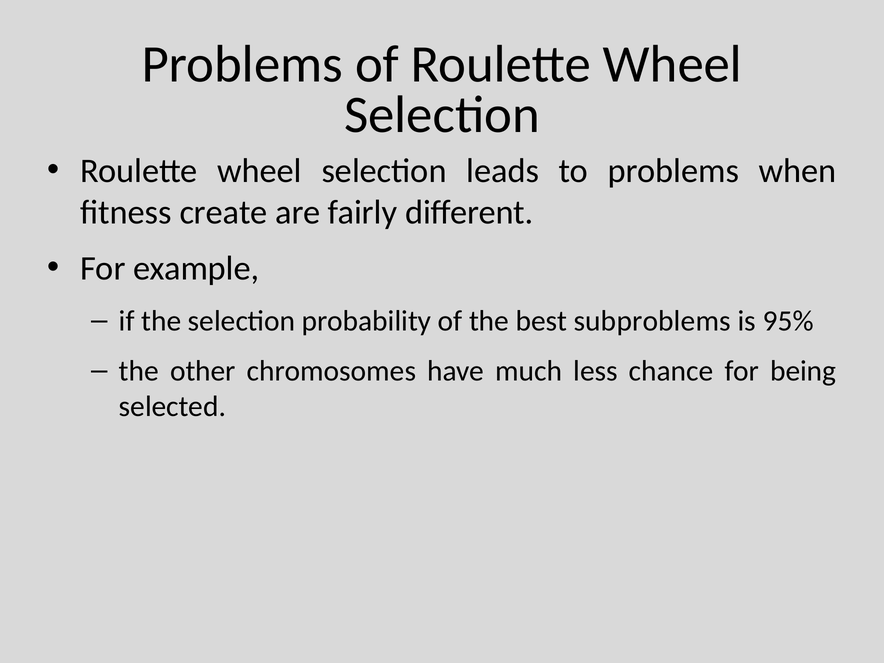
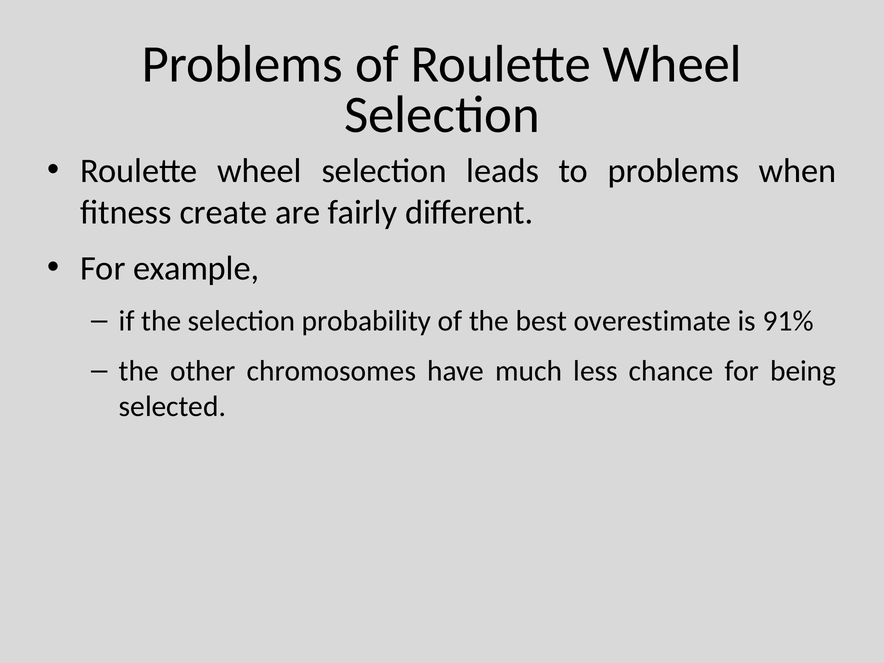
subproblems: subproblems -> overestimate
95%: 95% -> 91%
